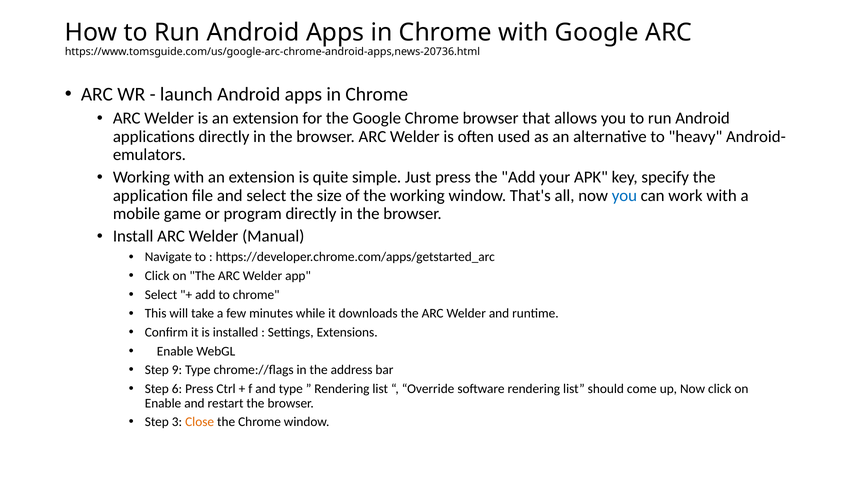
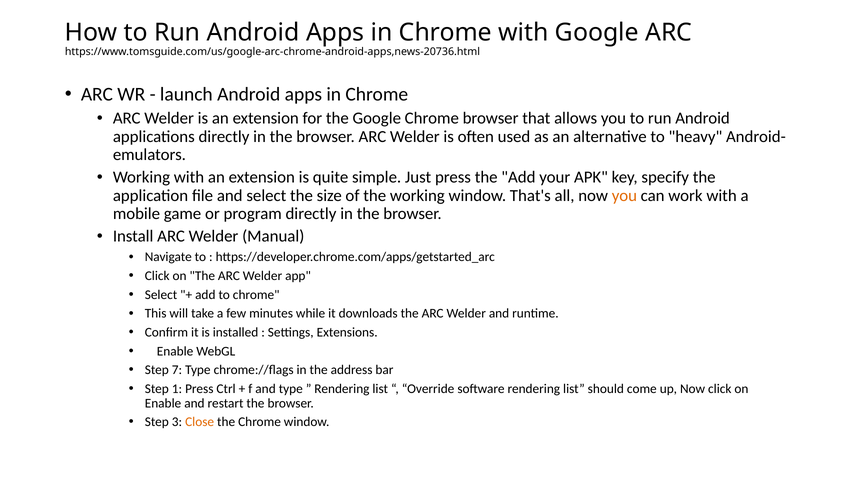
you at (624, 196) colour: blue -> orange
9: 9 -> 7
6: 6 -> 1
